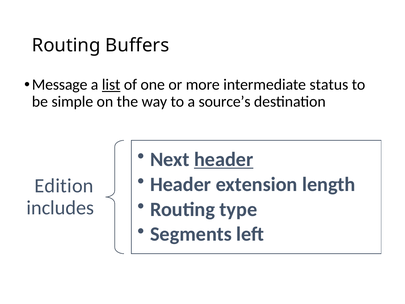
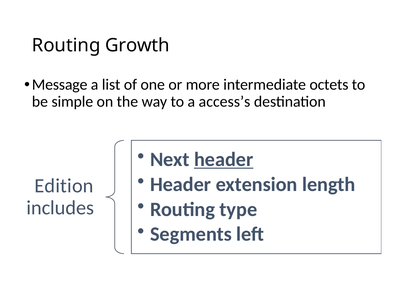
Buffers: Buffers -> Growth
list underline: present -> none
status: status -> octets
source’s: source’s -> access’s
